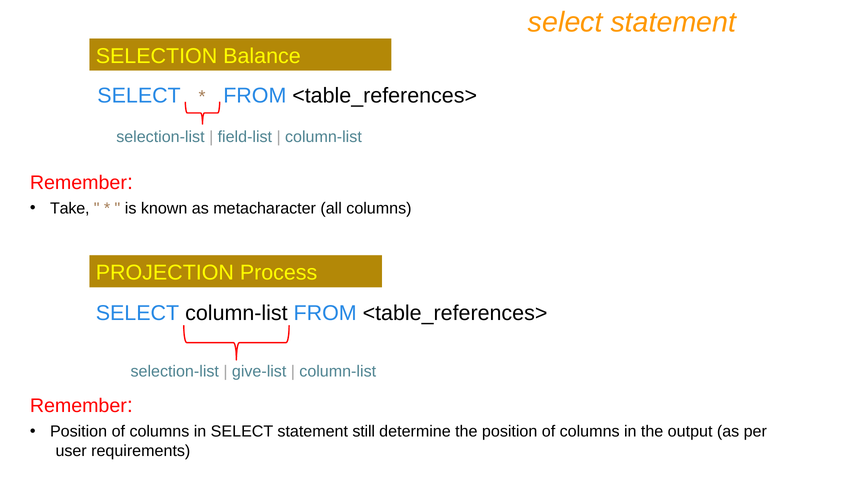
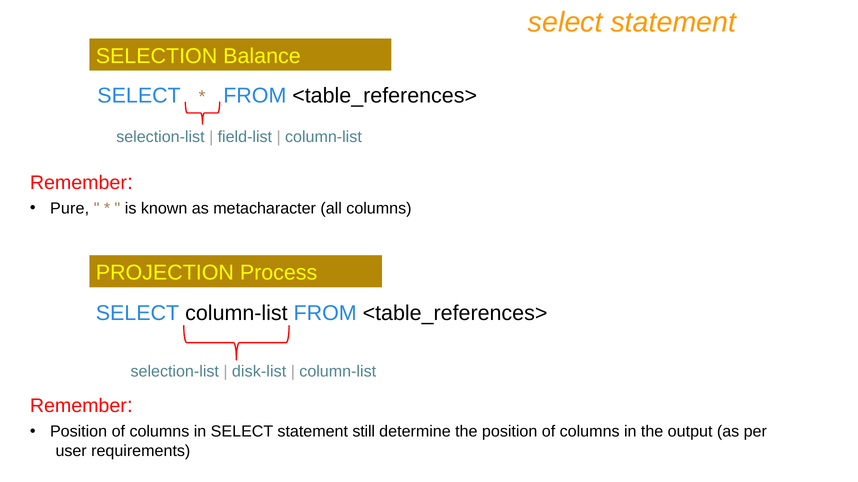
Take: Take -> Pure
give-list: give-list -> disk-list
